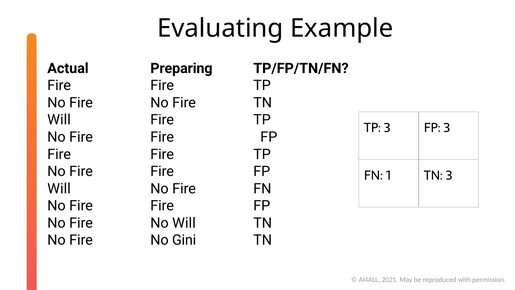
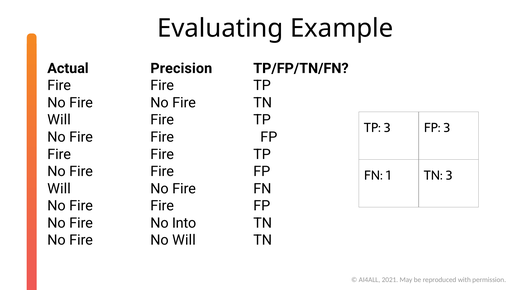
Preparing: Preparing -> Precision
No Will: Will -> Into
No Gini: Gini -> Will
